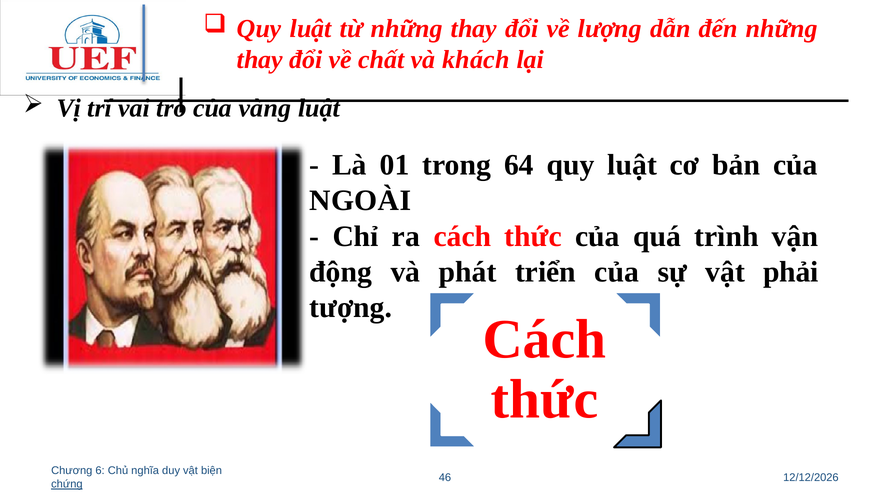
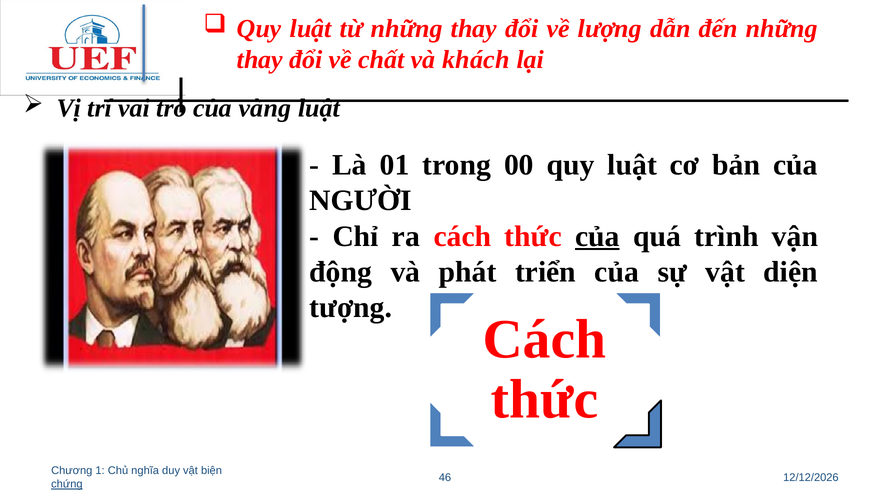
64: 64 -> 00
NGOÀI: NGOÀI -> NGƯỜI
của at (597, 237) underline: none -> present
phải: phải -> diện
6: 6 -> 1
